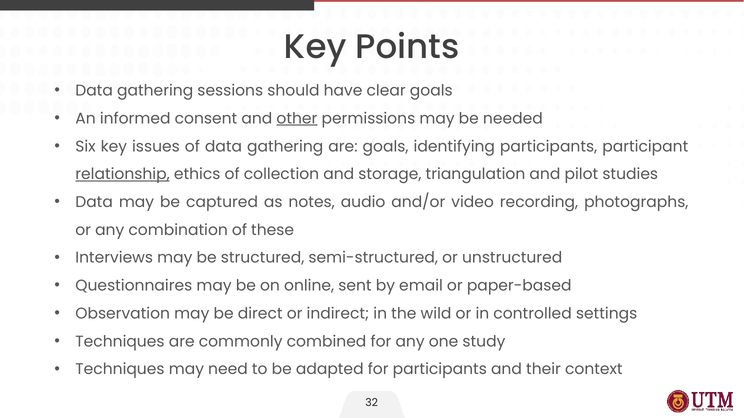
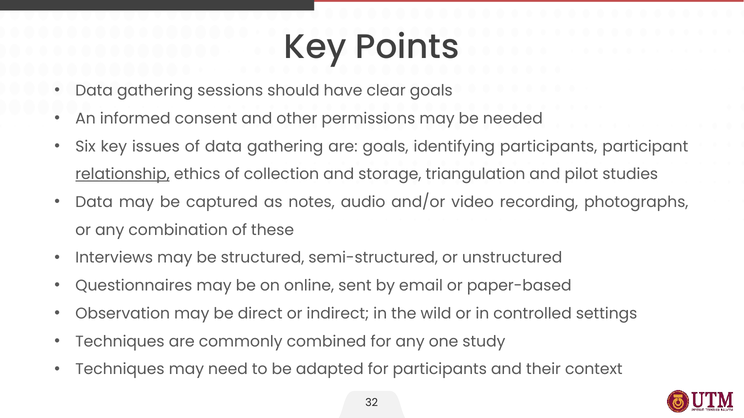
other underline: present -> none
